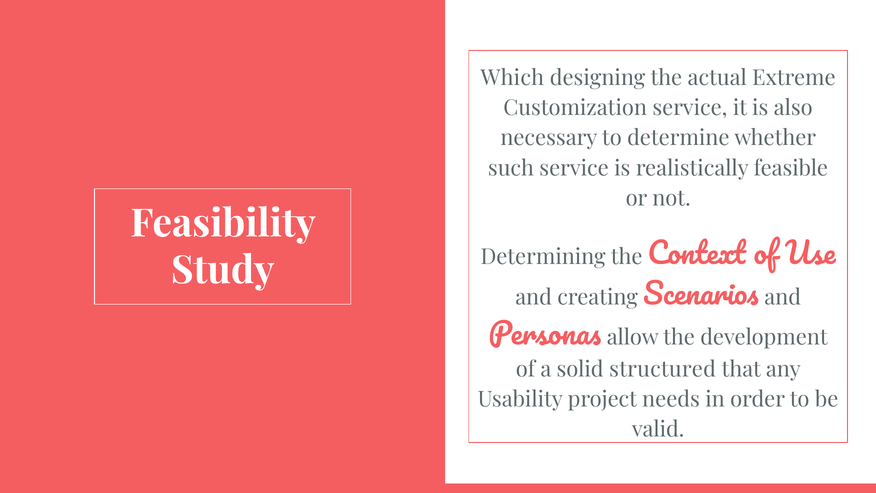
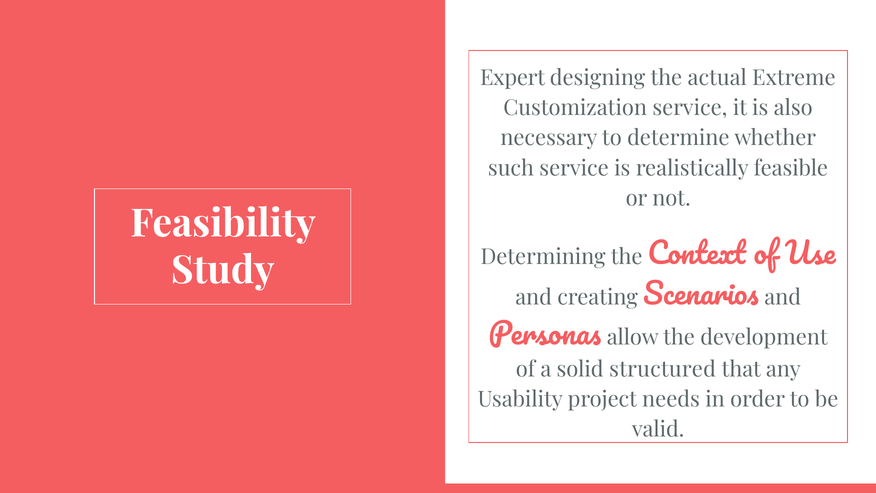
Which: Which -> Expert
